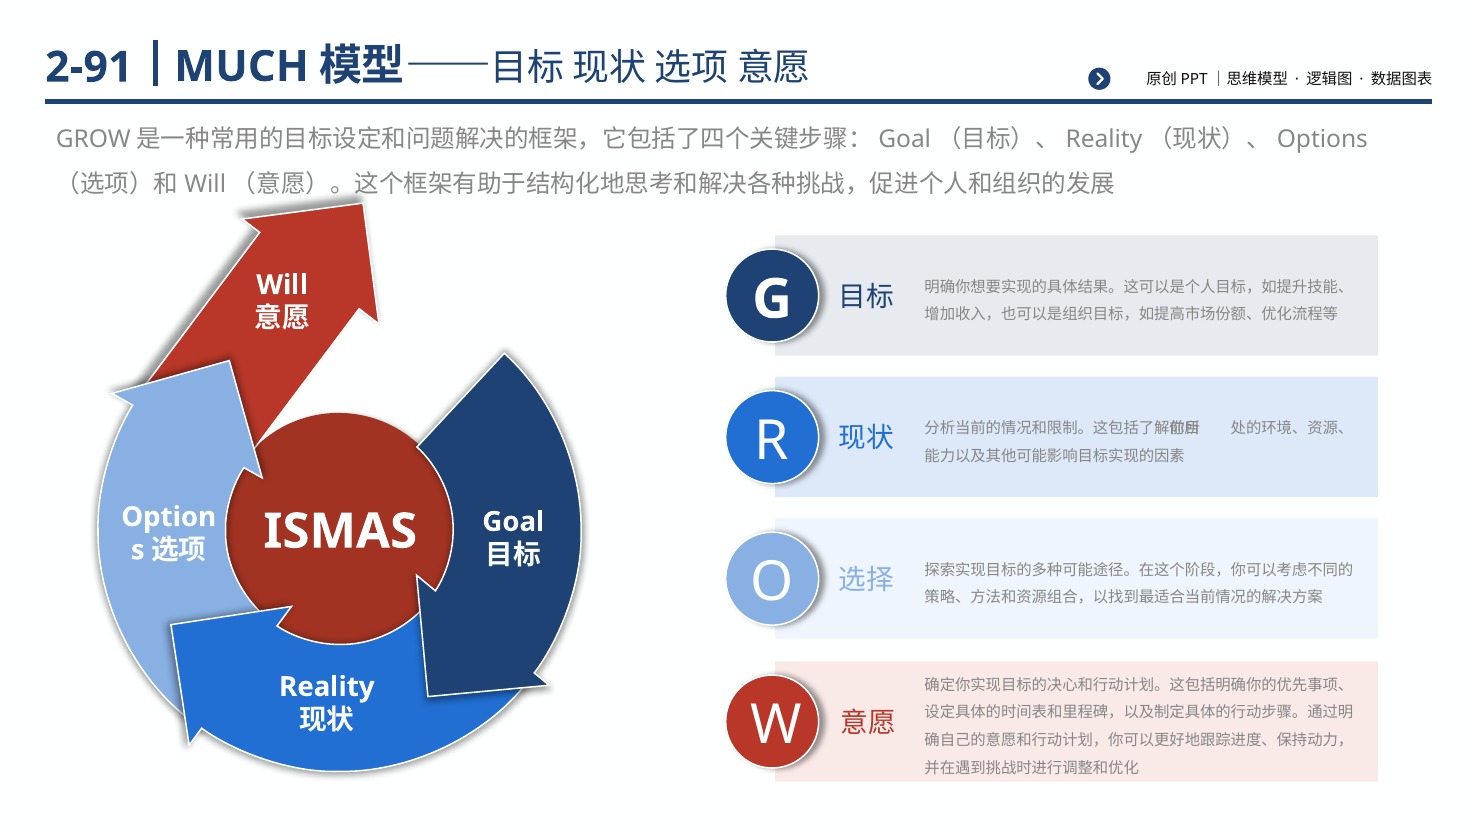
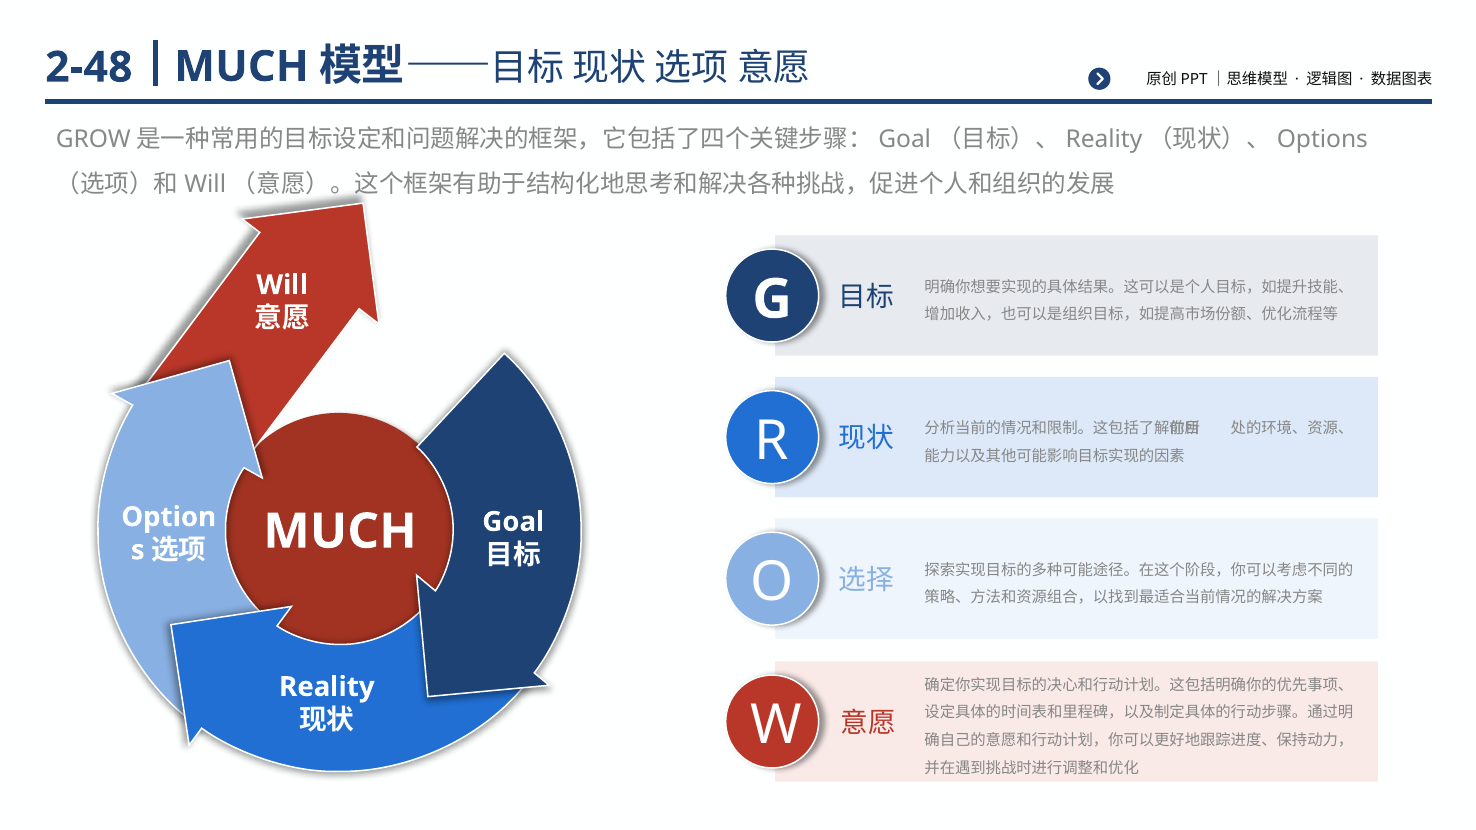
2-91: 2-91 -> 2-48
ISMAS at (340, 532): ISMAS -> MUCH
